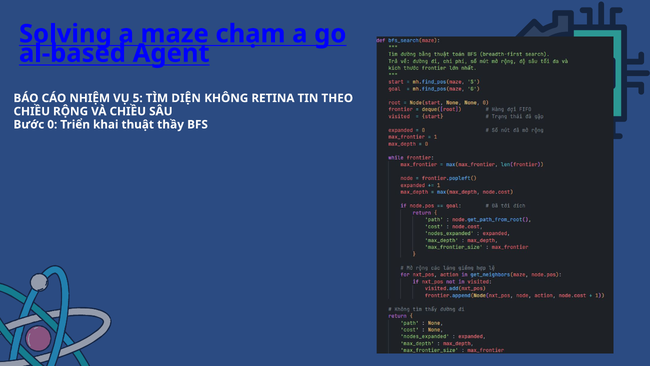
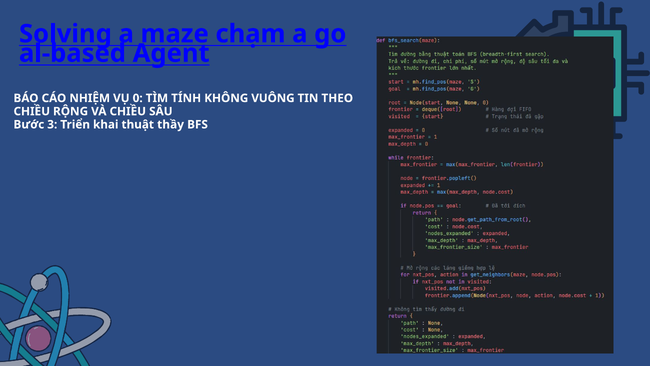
5: 5 -> 0
DIỆN: DIỆN -> TÍNH
RETINA: RETINA -> VUÔNG
0: 0 -> 3
